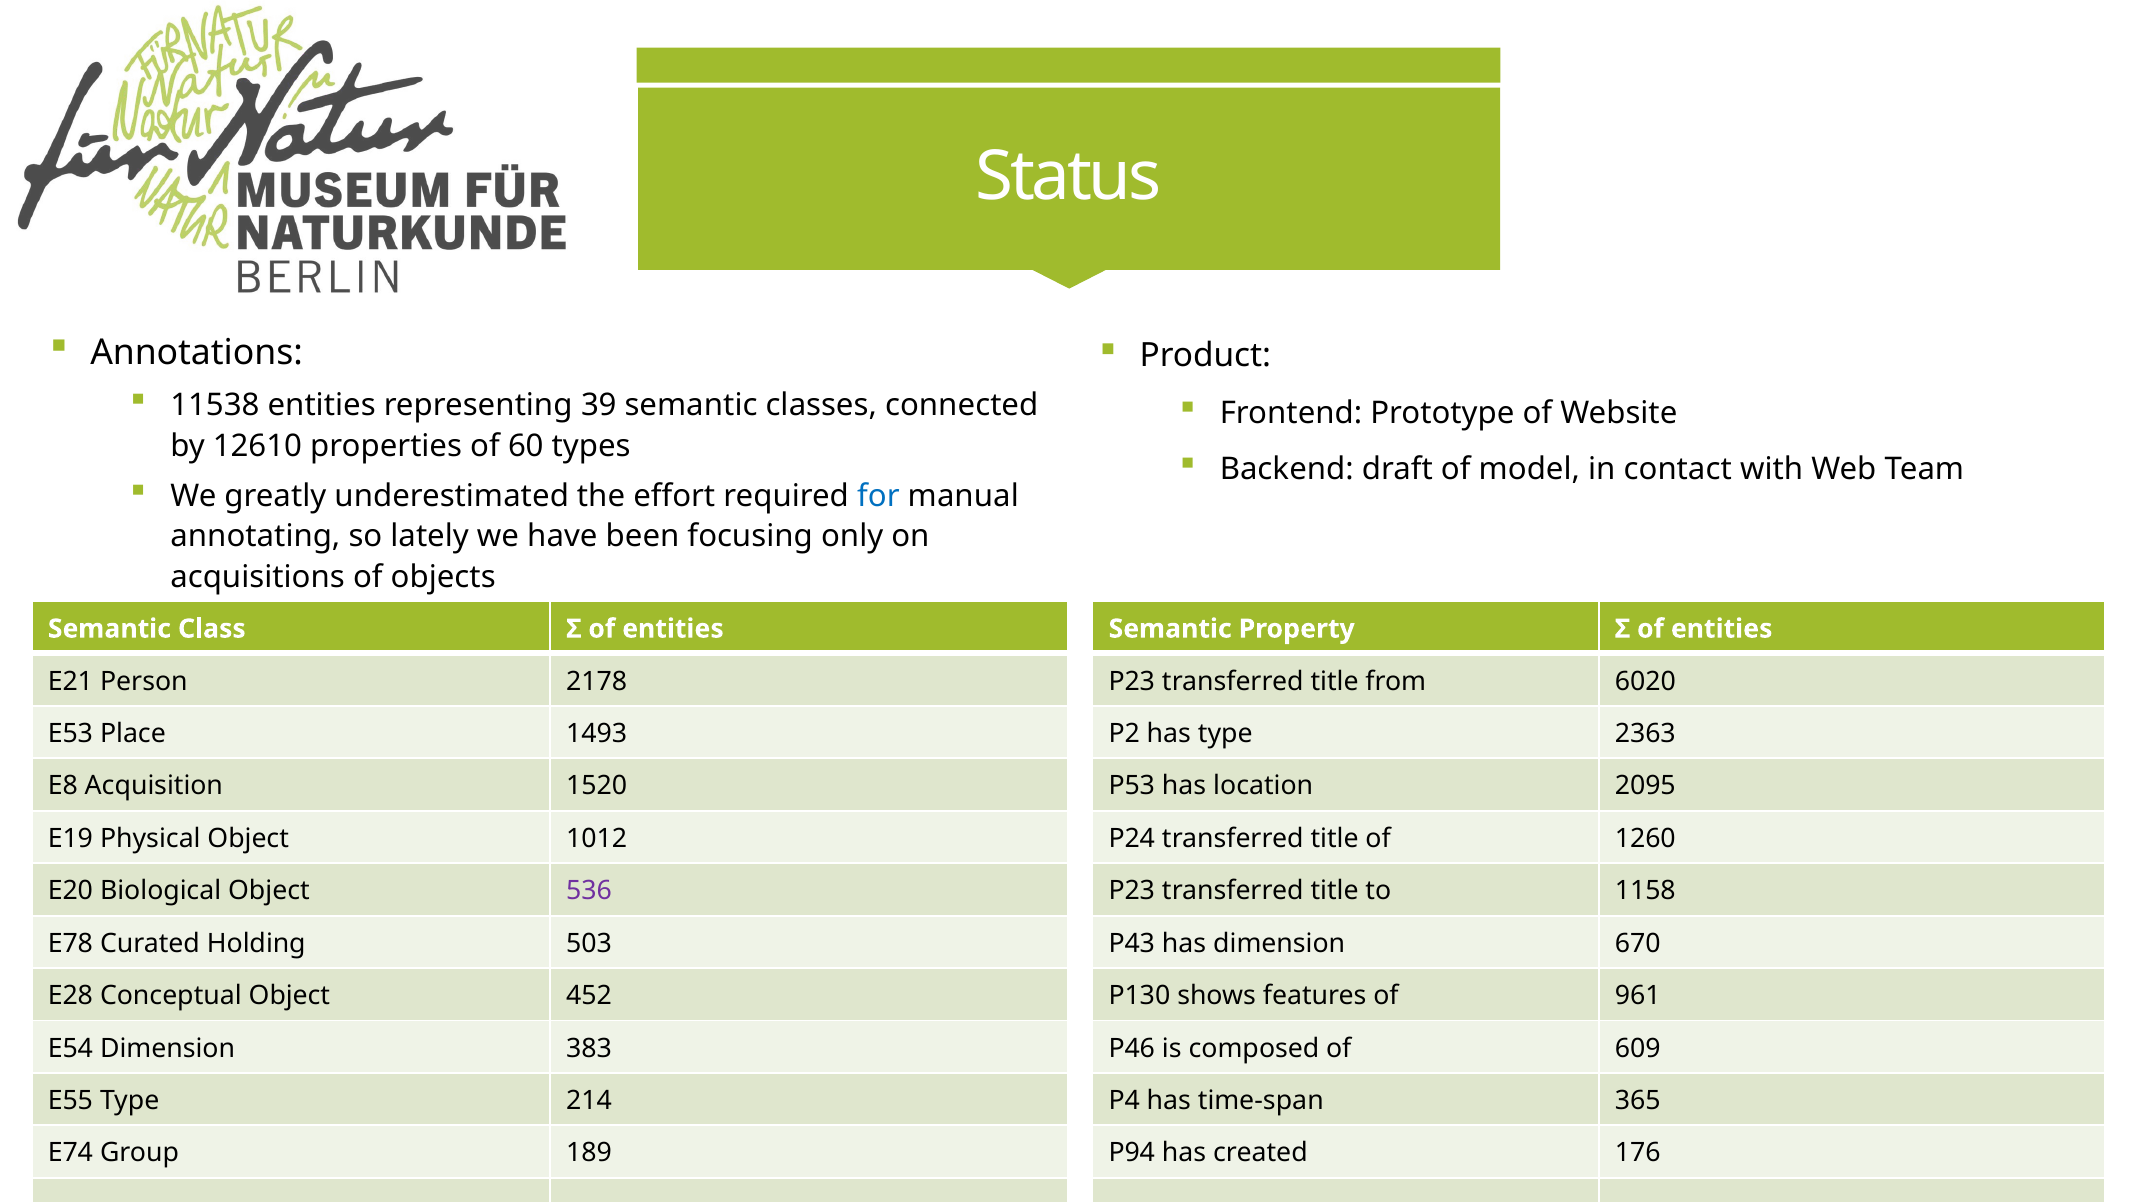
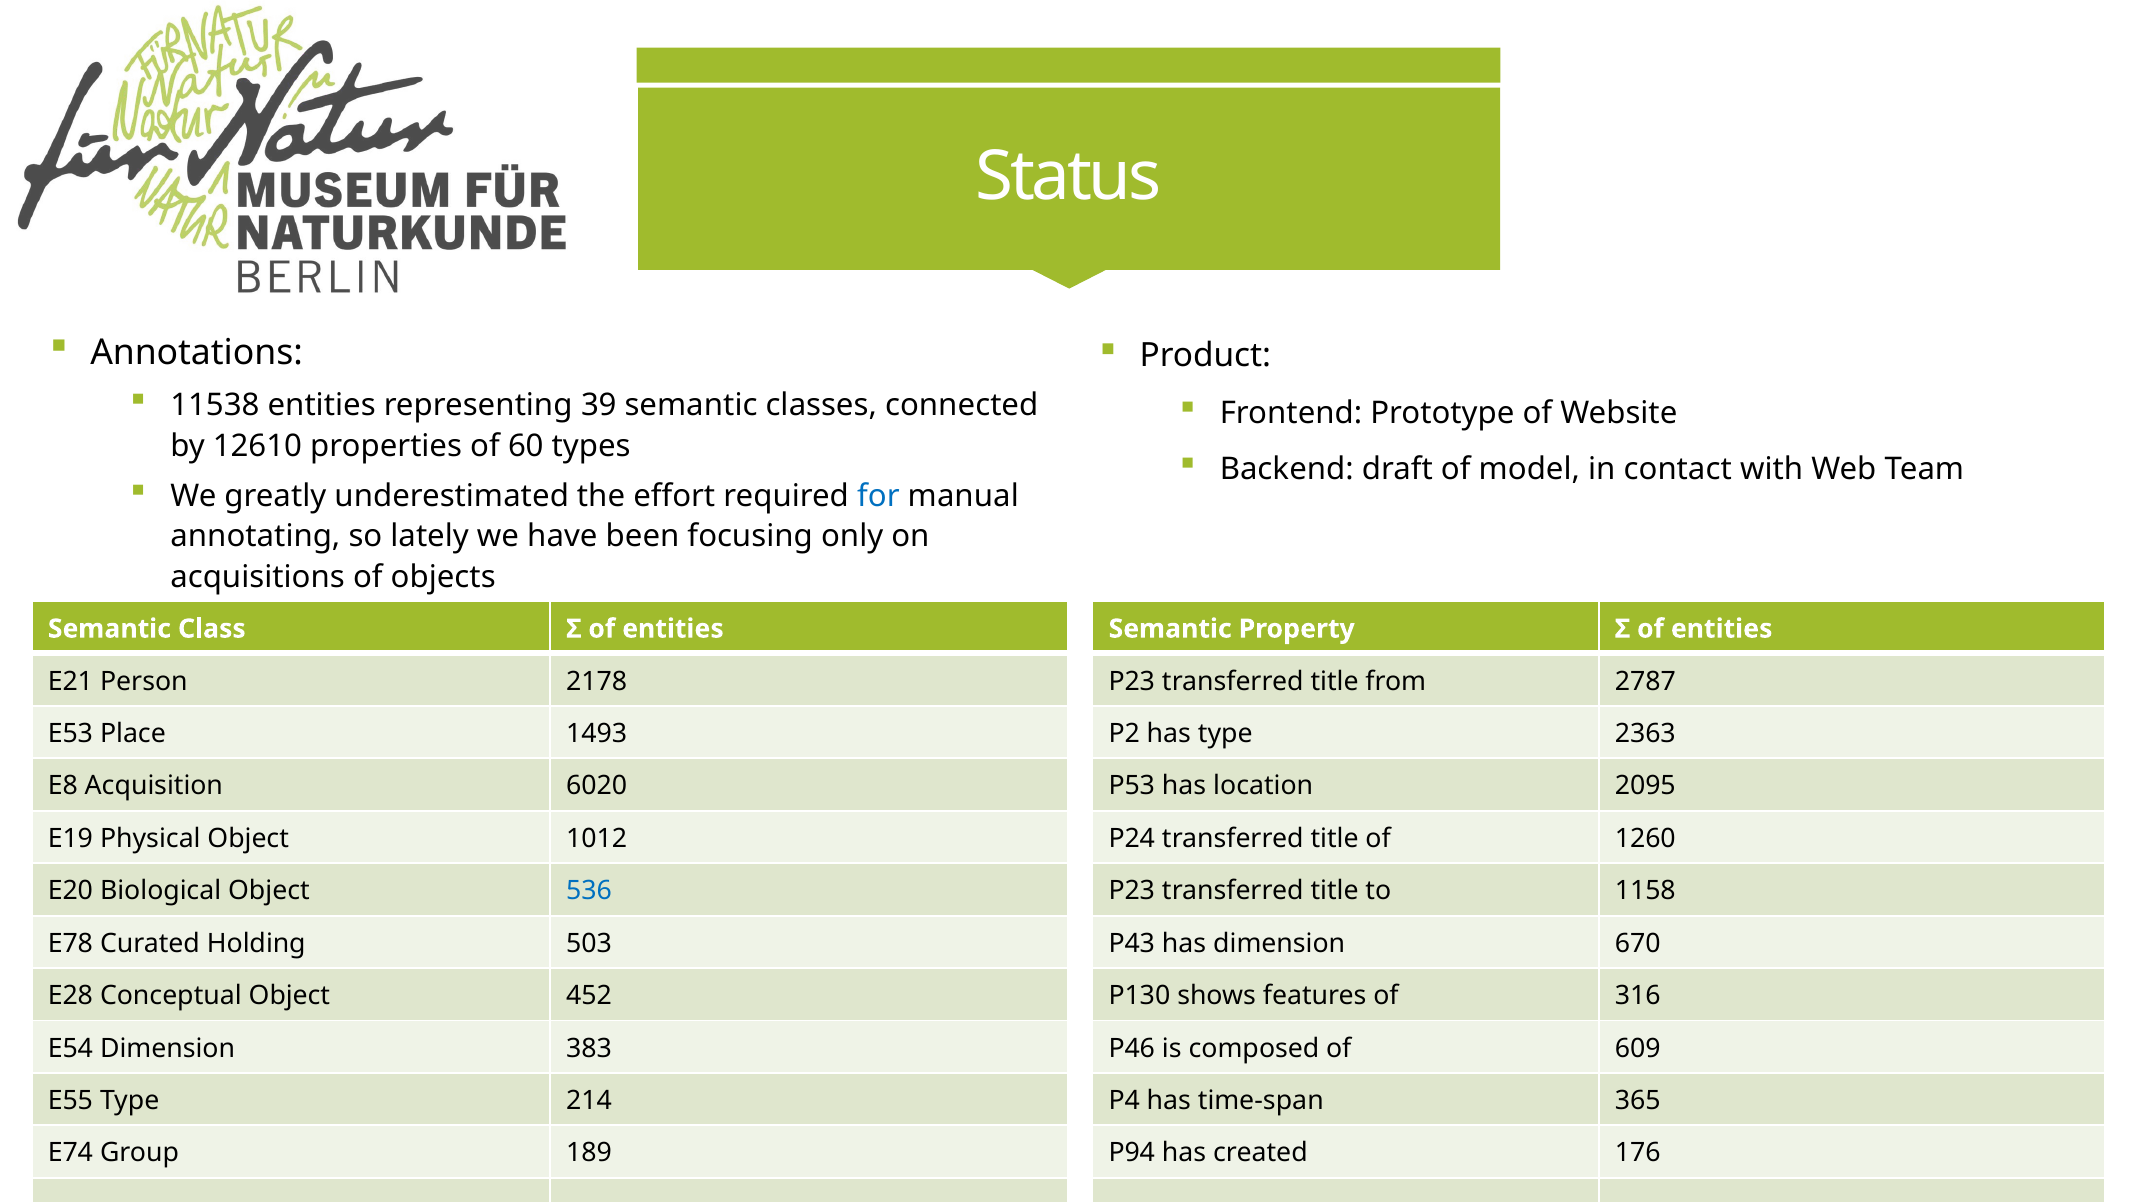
6020: 6020 -> 2787
1520: 1520 -> 6020
536 colour: purple -> blue
961: 961 -> 316
